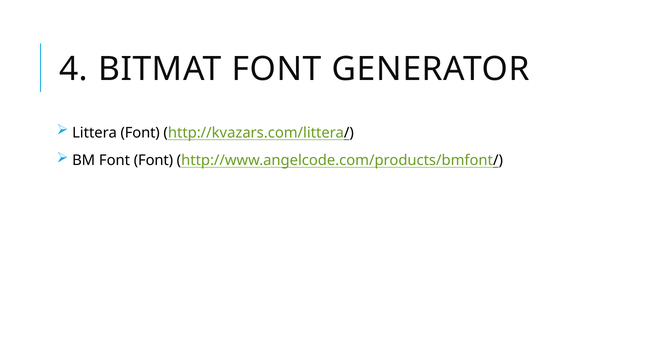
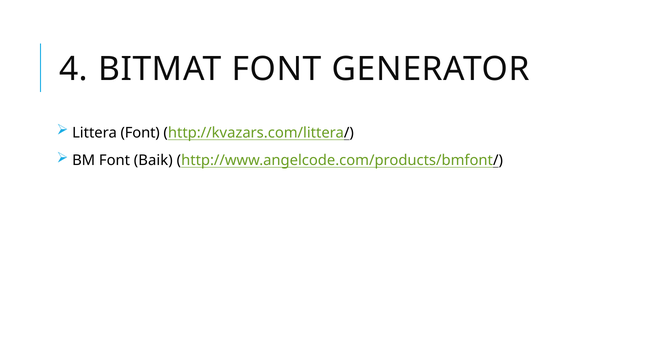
Font Font: Font -> Baik
